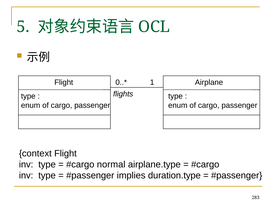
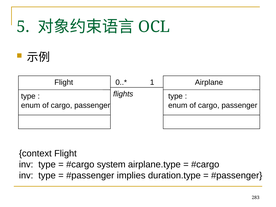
normal: normal -> system
